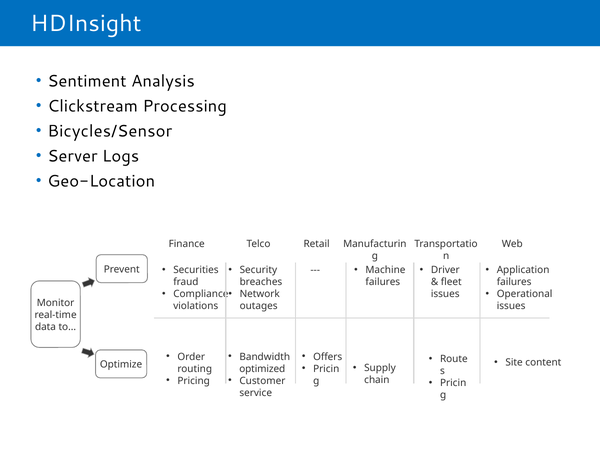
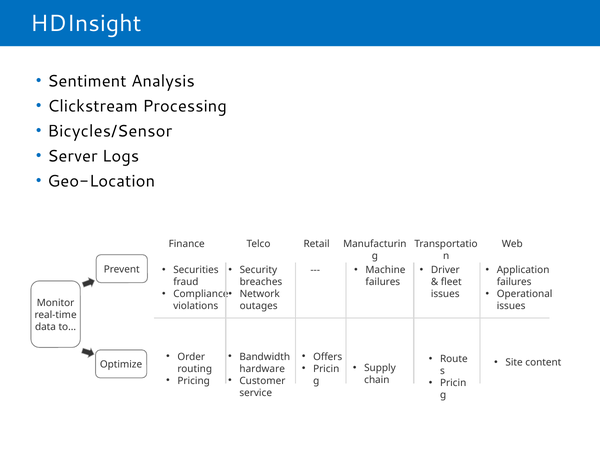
optimized: optimized -> hardware
